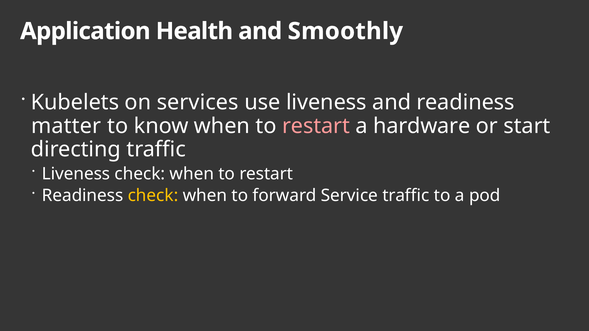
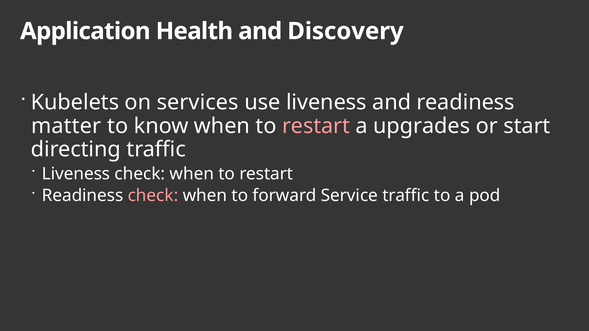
Smoothly: Smoothly -> Discovery
hardware: hardware -> upgrades
check at (153, 196) colour: yellow -> pink
